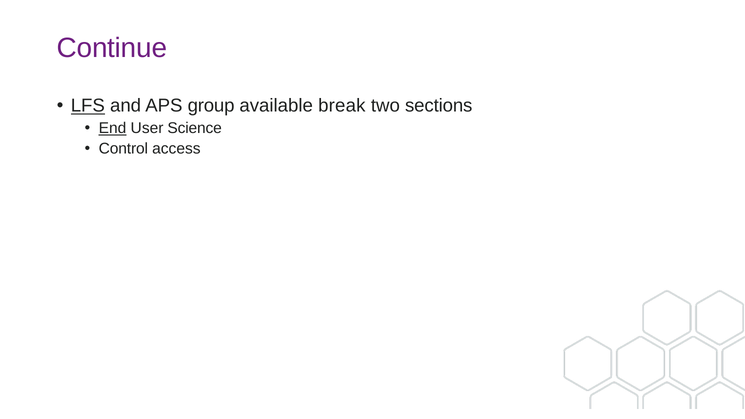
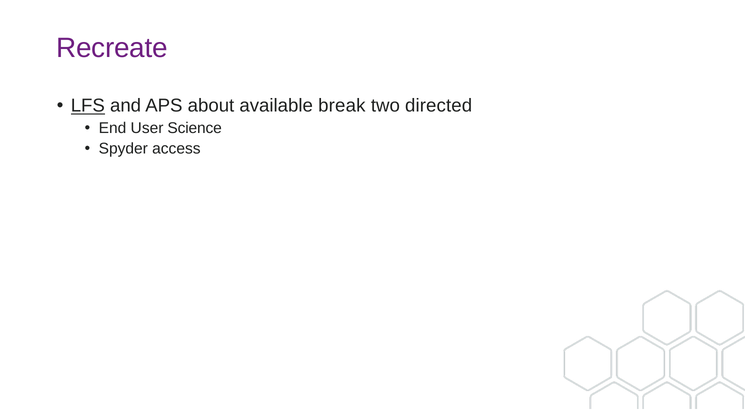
Continue: Continue -> Recreate
group: group -> about
sections: sections -> directed
End underline: present -> none
Control: Control -> Spyder
